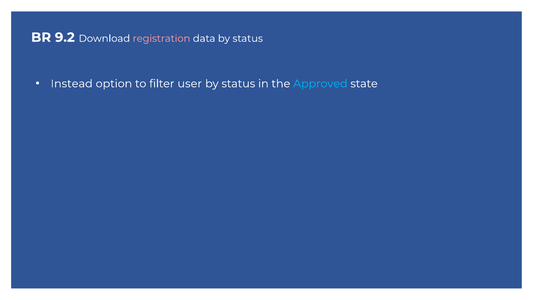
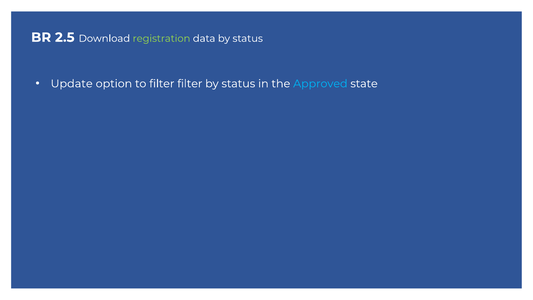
9.2: 9.2 -> 2.5
registration colour: pink -> light green
Instead: Instead -> Update
filter user: user -> filter
